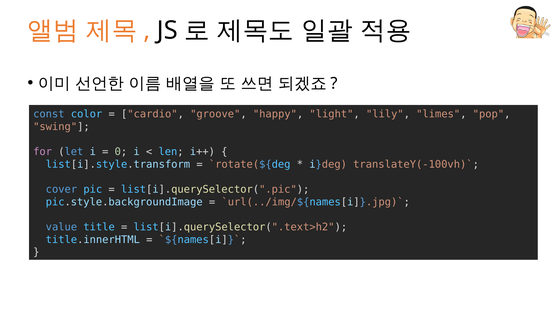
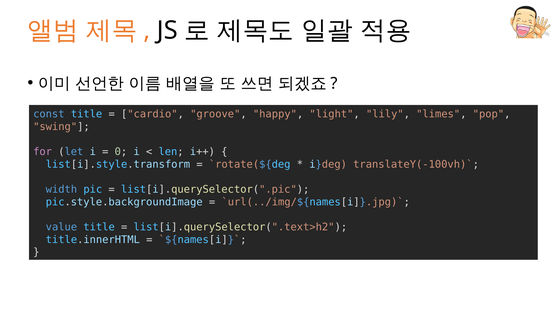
const color: color -> title
cover: cover -> width
